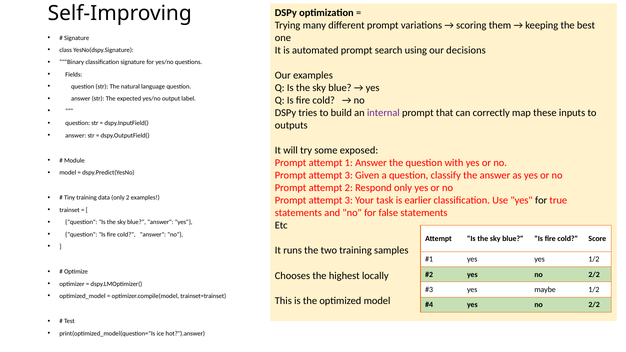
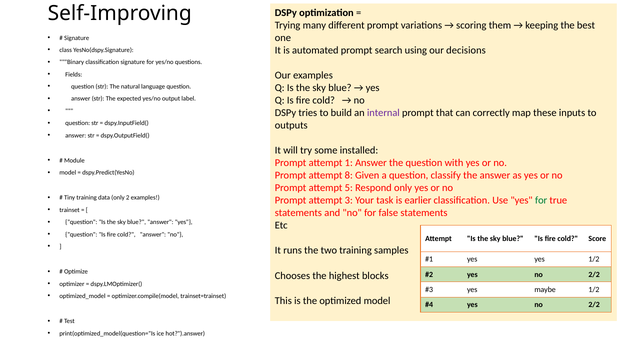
exposed: exposed -> installed
3 at (349, 176): 3 -> 8
attempt 2: 2 -> 5
for at (541, 201) colour: black -> green
locally: locally -> blocks
